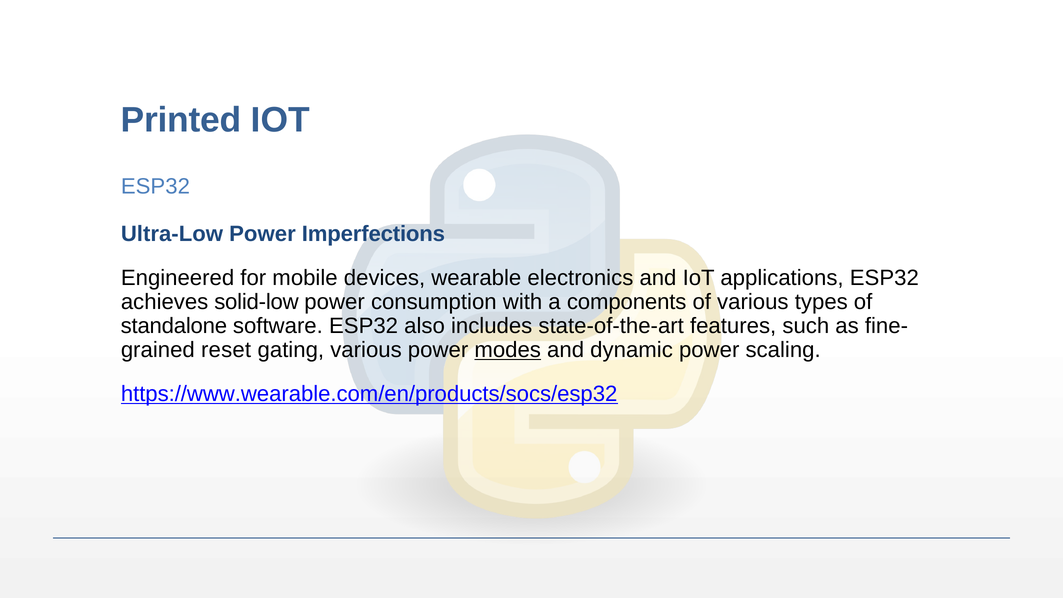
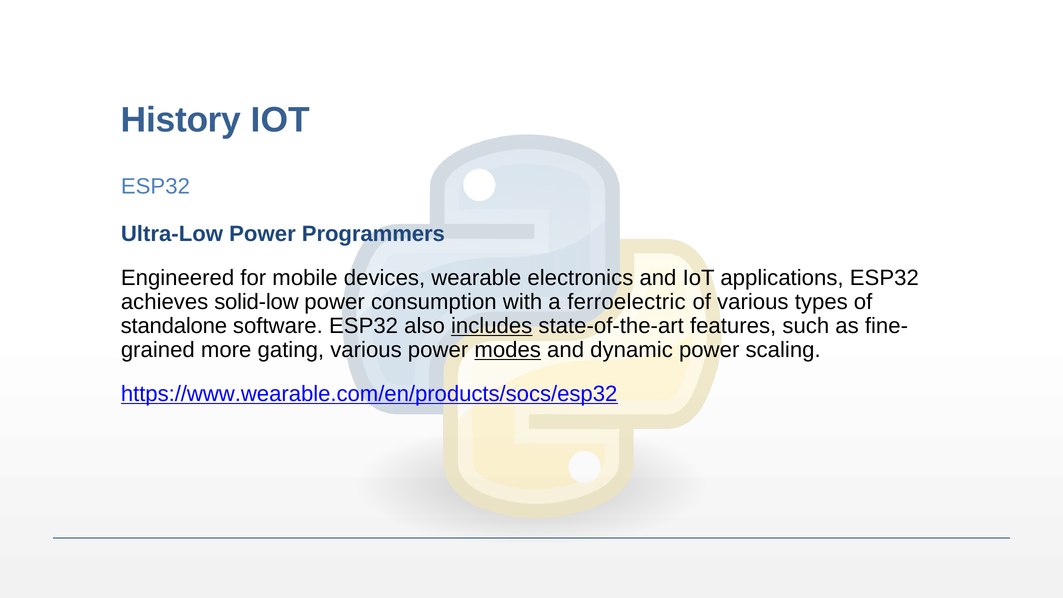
Printed: Printed -> History
Imperfections: Imperfections -> Programmers
components: components -> ferroelectric
includes underline: none -> present
reset: reset -> more
